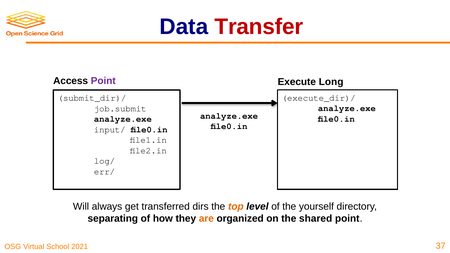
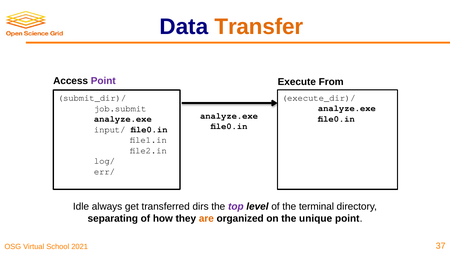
Transfer colour: red -> orange
Long: Long -> From
Will: Will -> Idle
top colour: orange -> purple
yourself: yourself -> terminal
shared: shared -> unique
